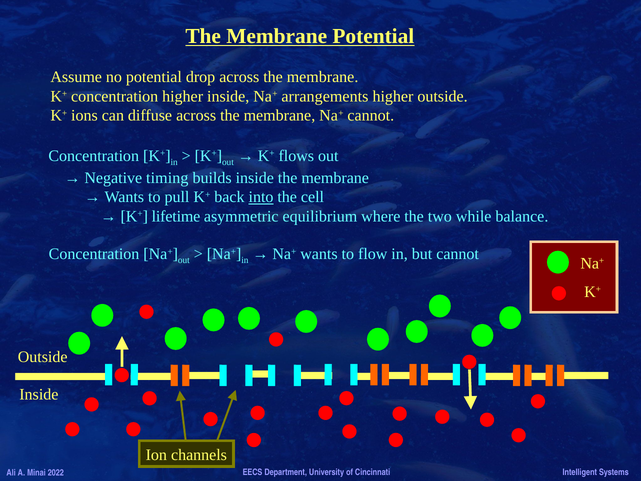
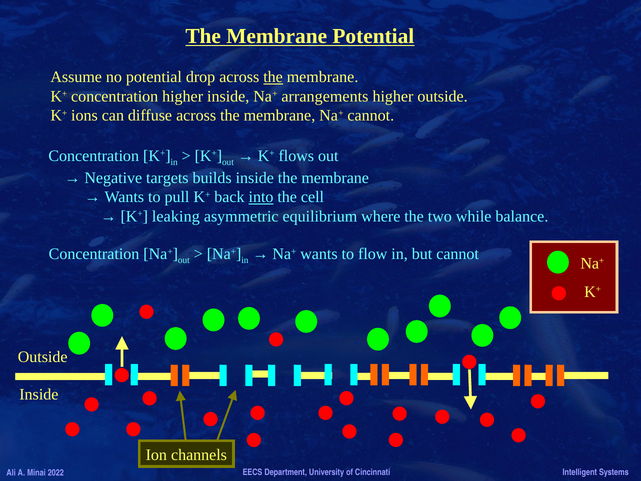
the at (273, 77) underline: none -> present
timing: timing -> targets
lifetime: lifetime -> leaking
